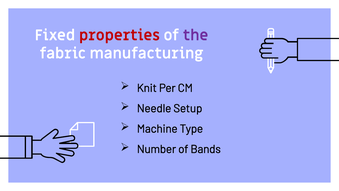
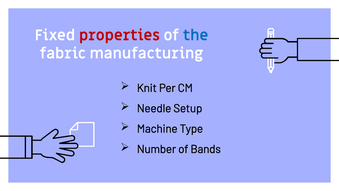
the colour: purple -> blue
